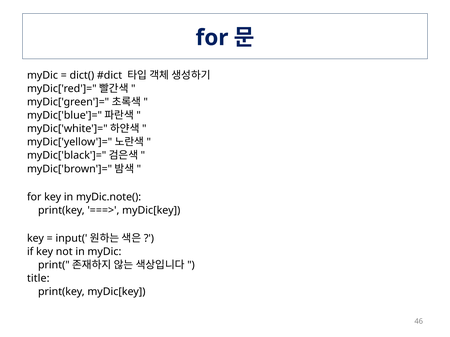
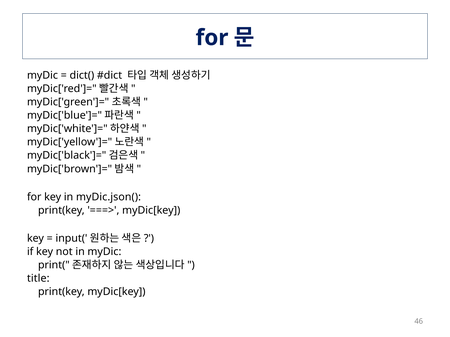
myDic.note(: myDic.note( -> myDic.json(
